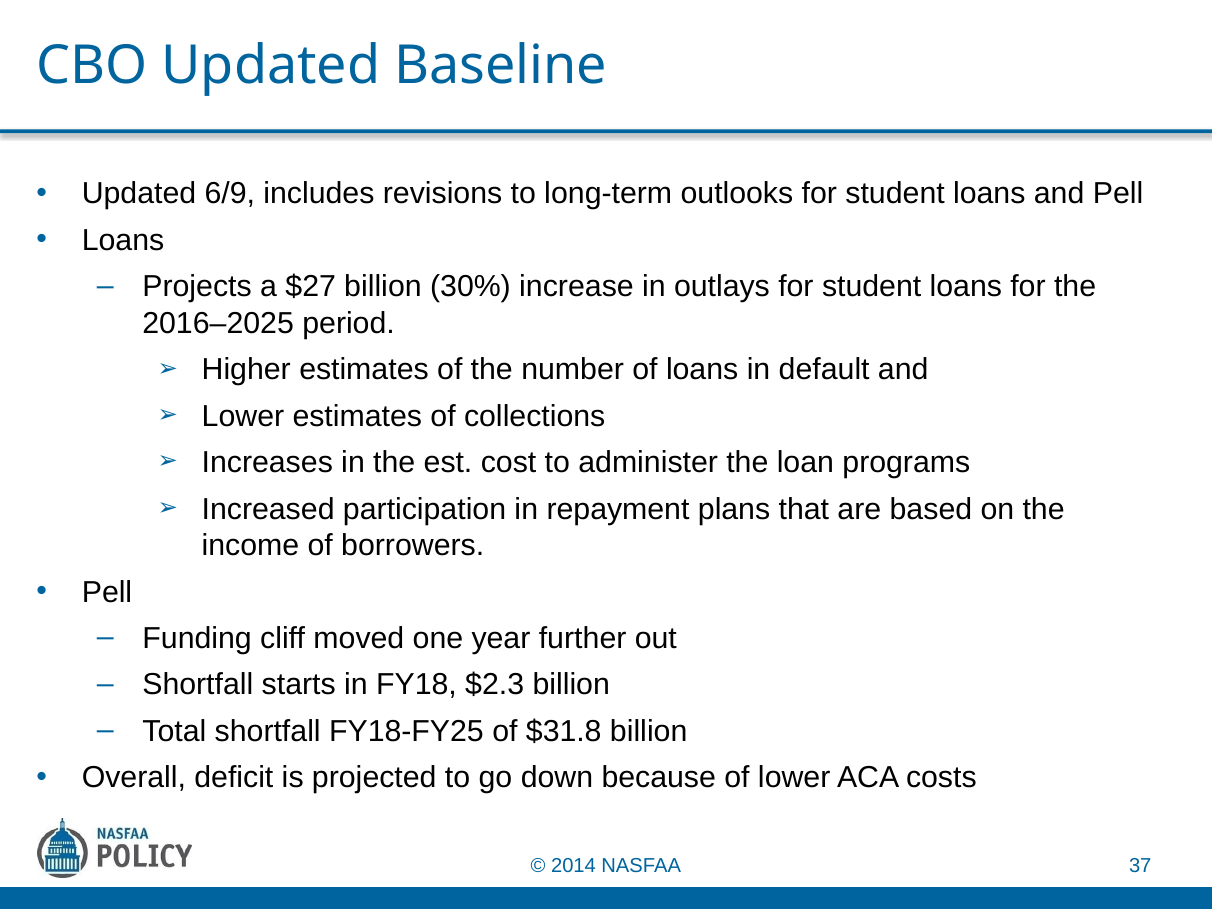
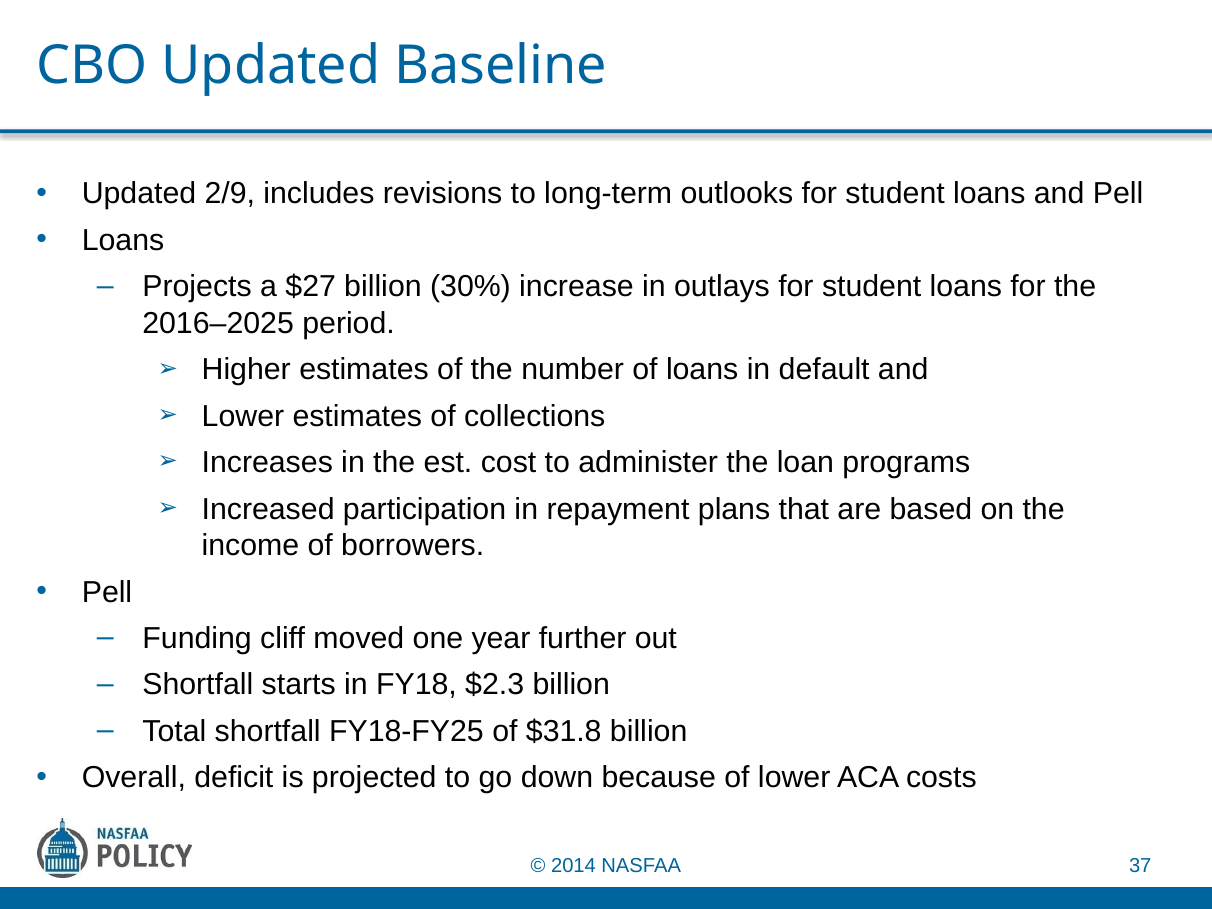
6/9: 6/9 -> 2/9
